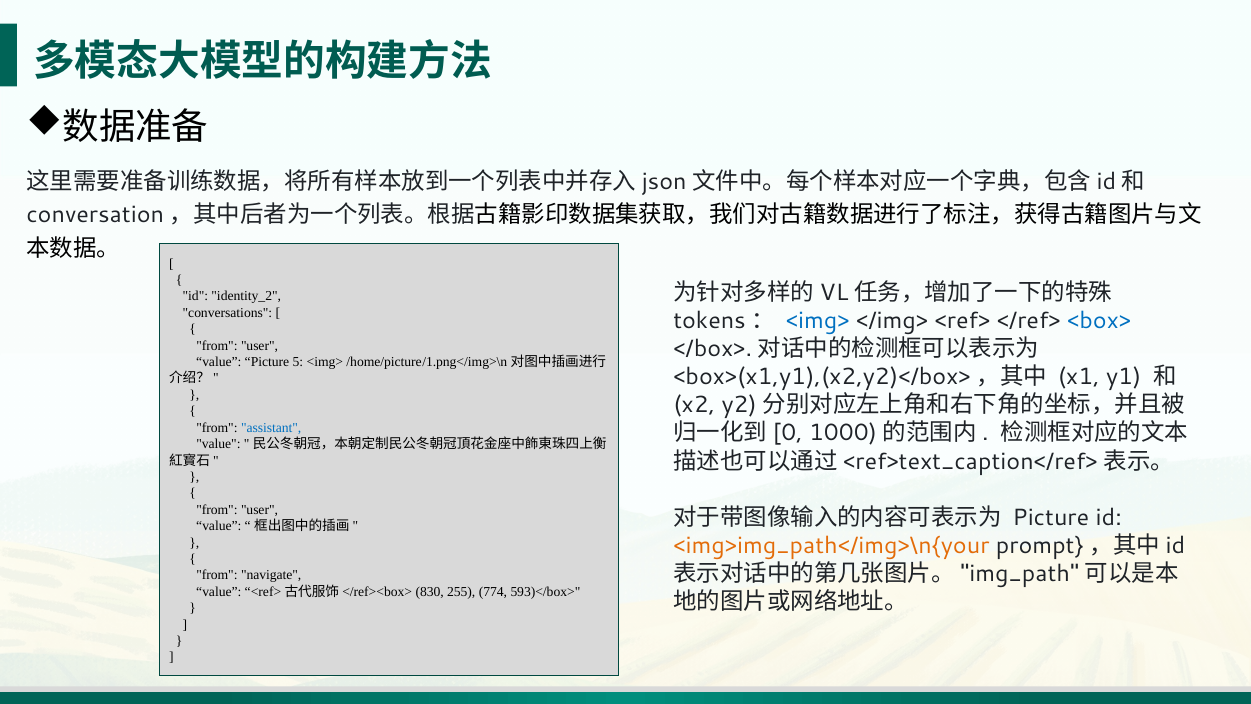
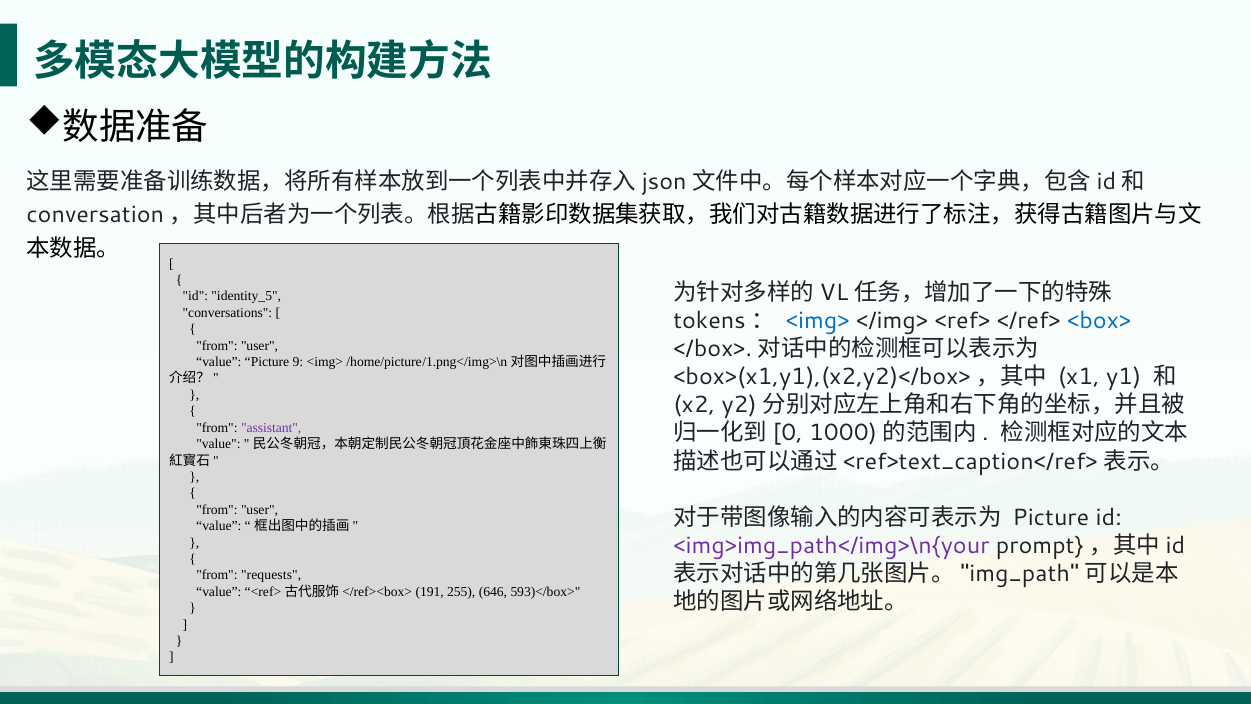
identity_2: identity_2 -> identity_5
5: 5 -> 9
assistant colour: blue -> purple
<img>img_path</img>\n{your colour: orange -> purple
navigate: navigate -> requests
830: 830 -> 191
774: 774 -> 646
